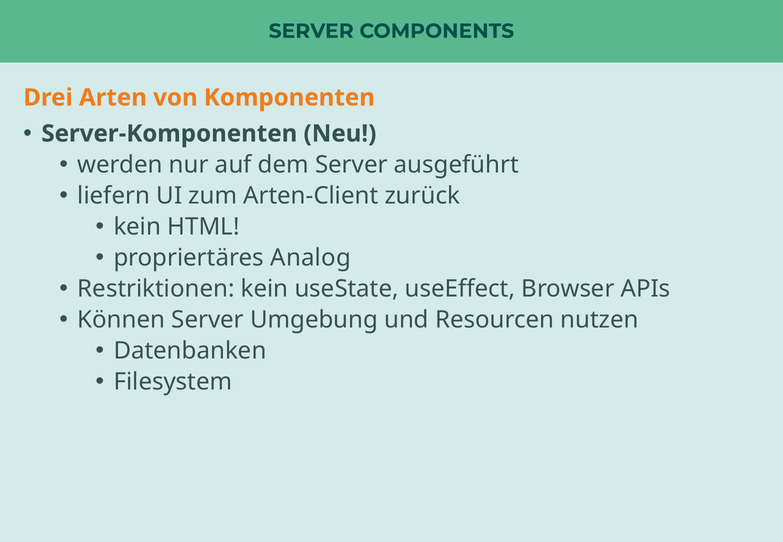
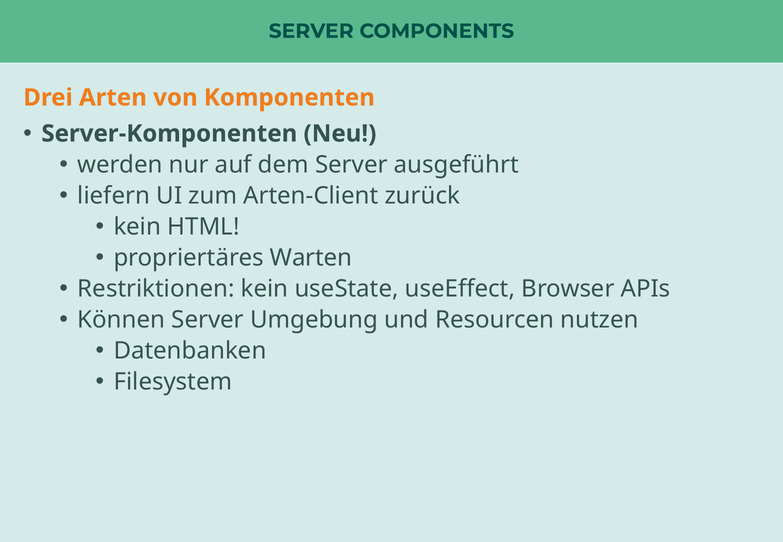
Analog: Analog -> Warten
